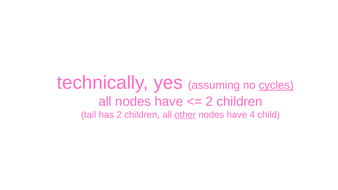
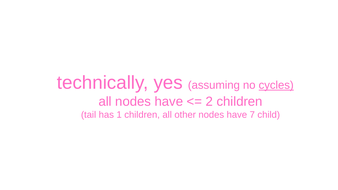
has 2: 2 -> 1
other underline: present -> none
4: 4 -> 7
